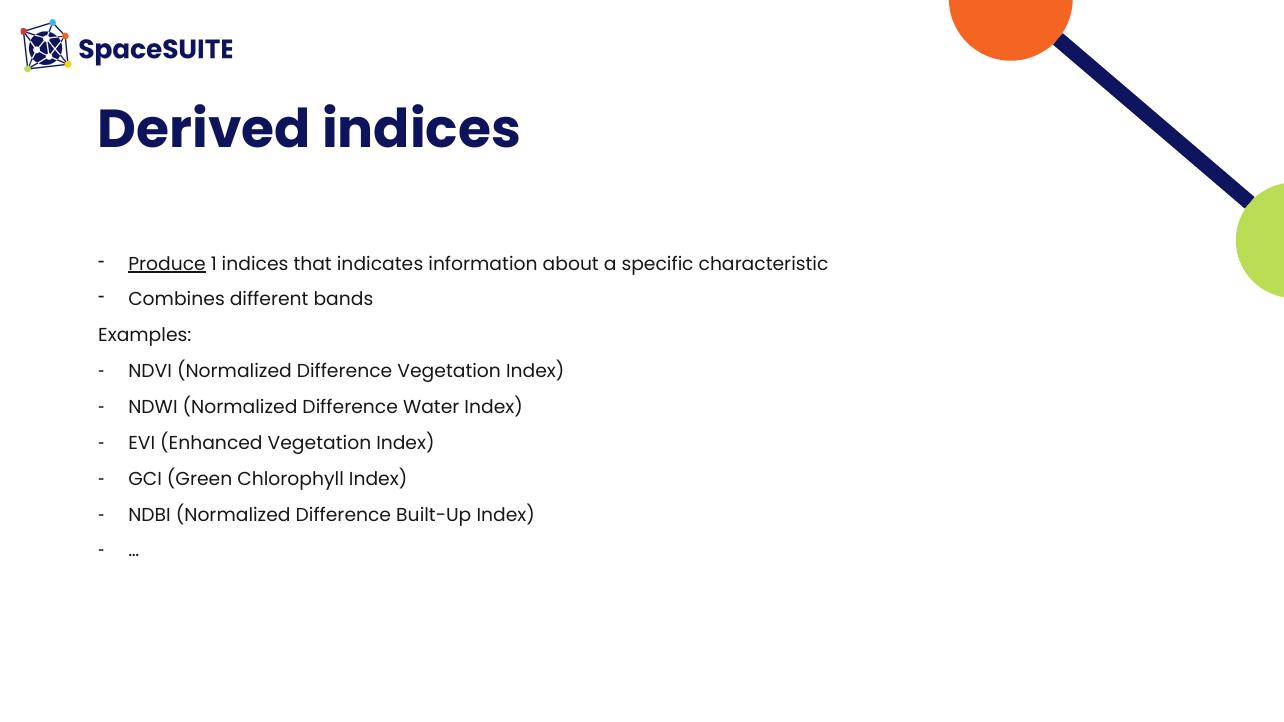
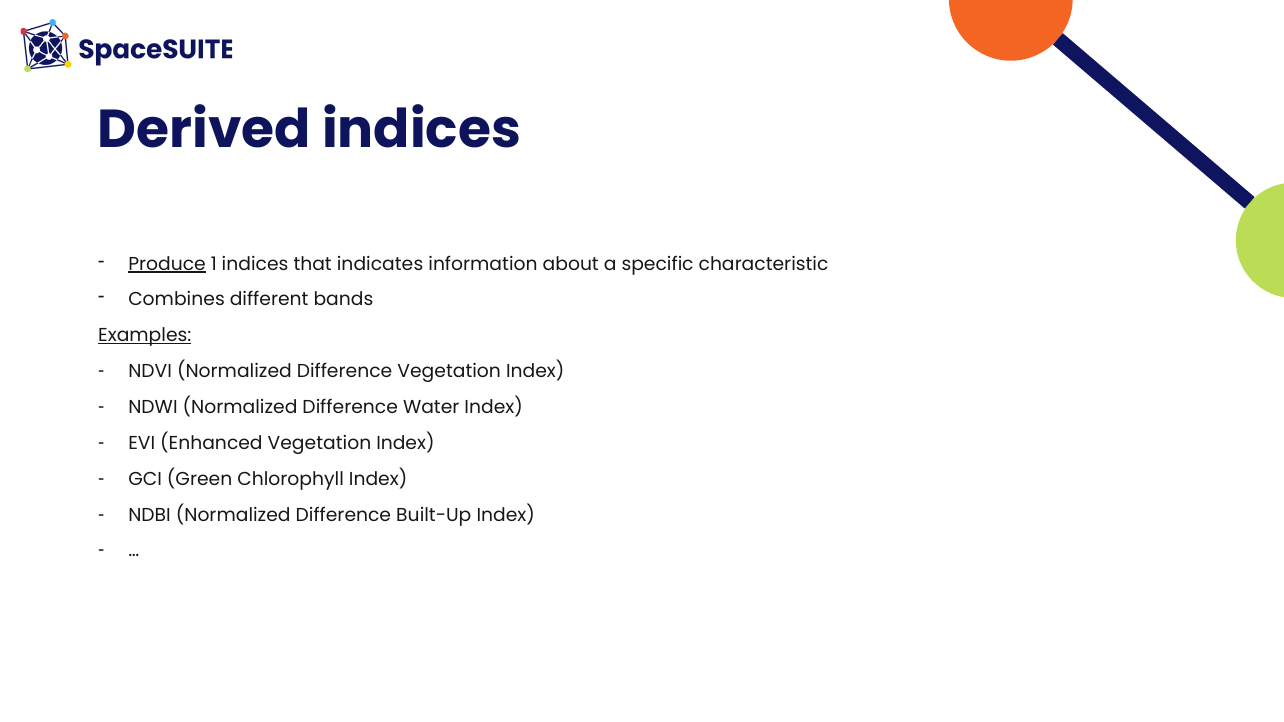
Examples underline: none -> present
